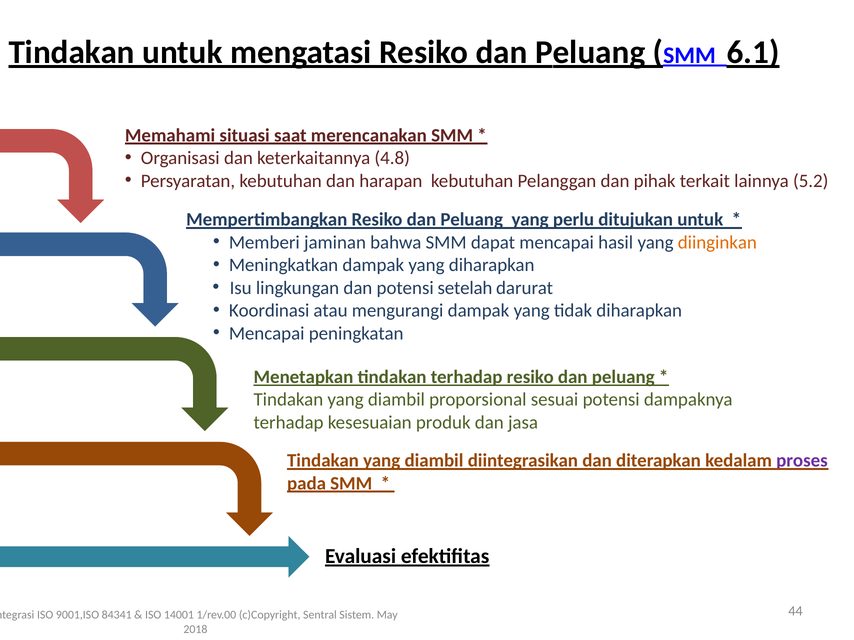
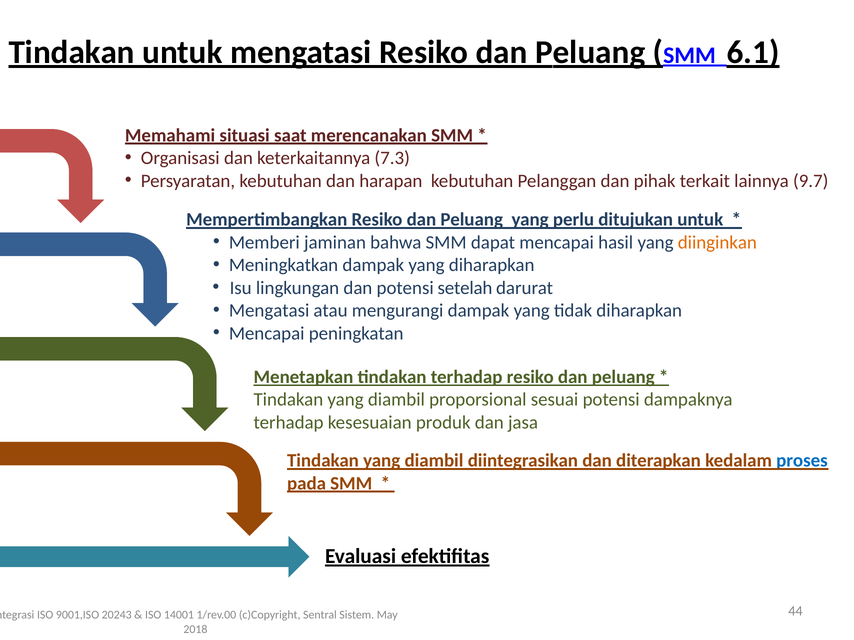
4.8: 4.8 -> 7.3
5.2: 5.2 -> 9.7
Koordinasi at (269, 311): Koordinasi -> Mengatasi
proses colour: purple -> blue
84341: 84341 -> 20243
